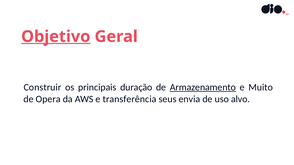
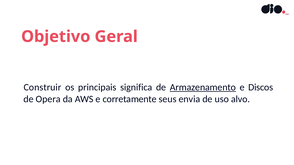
Objetivo underline: present -> none
duração: duração -> significa
Muito: Muito -> Discos
transferência: transferência -> corretamente
